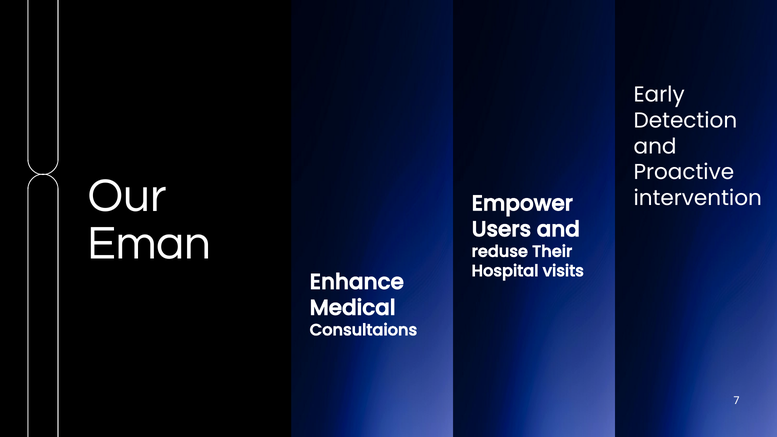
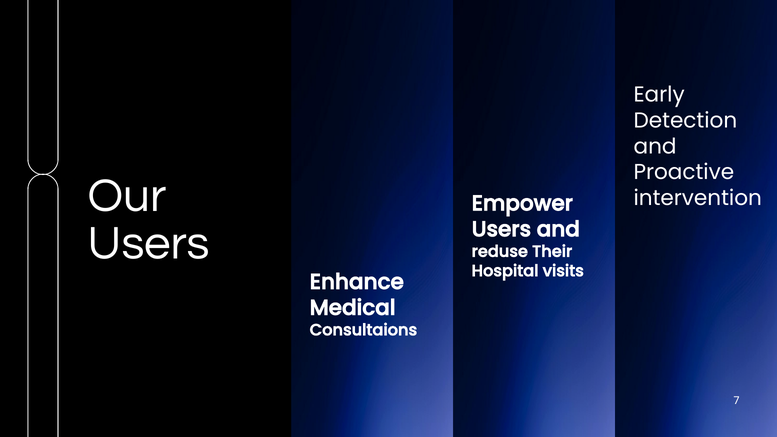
Eman at (149, 243): Eman -> Users
